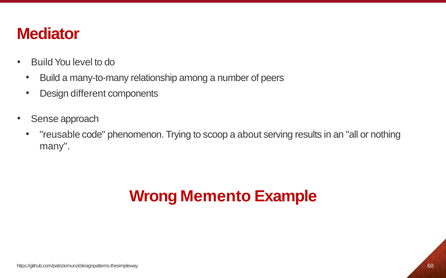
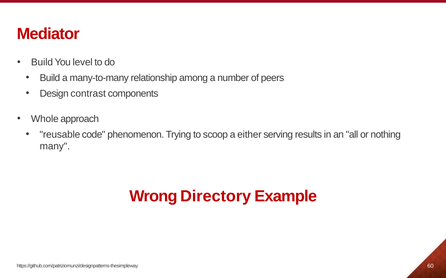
different: different -> contrast
Sense: Sense -> Whole
about: about -> either
Memento: Memento -> Directory
